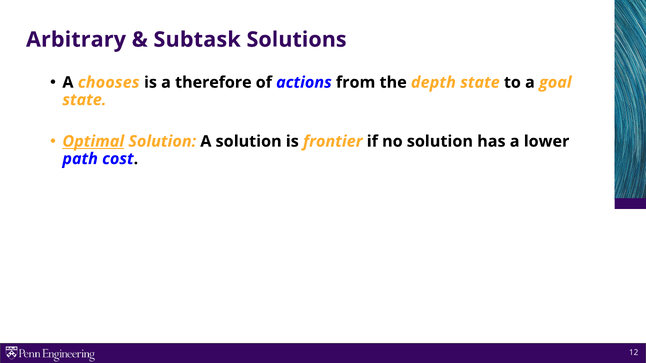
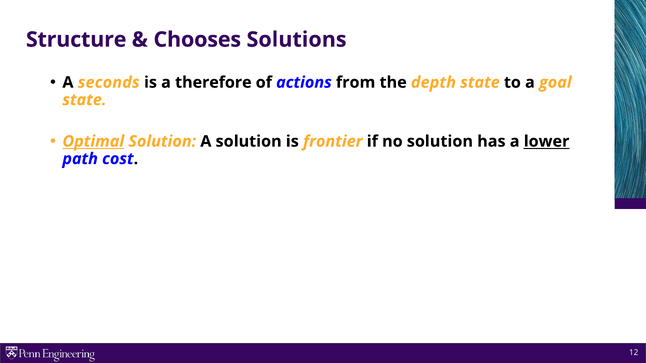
Arbitrary: Arbitrary -> Structure
Subtask: Subtask -> Chooses
chooses: chooses -> seconds
lower underline: none -> present
